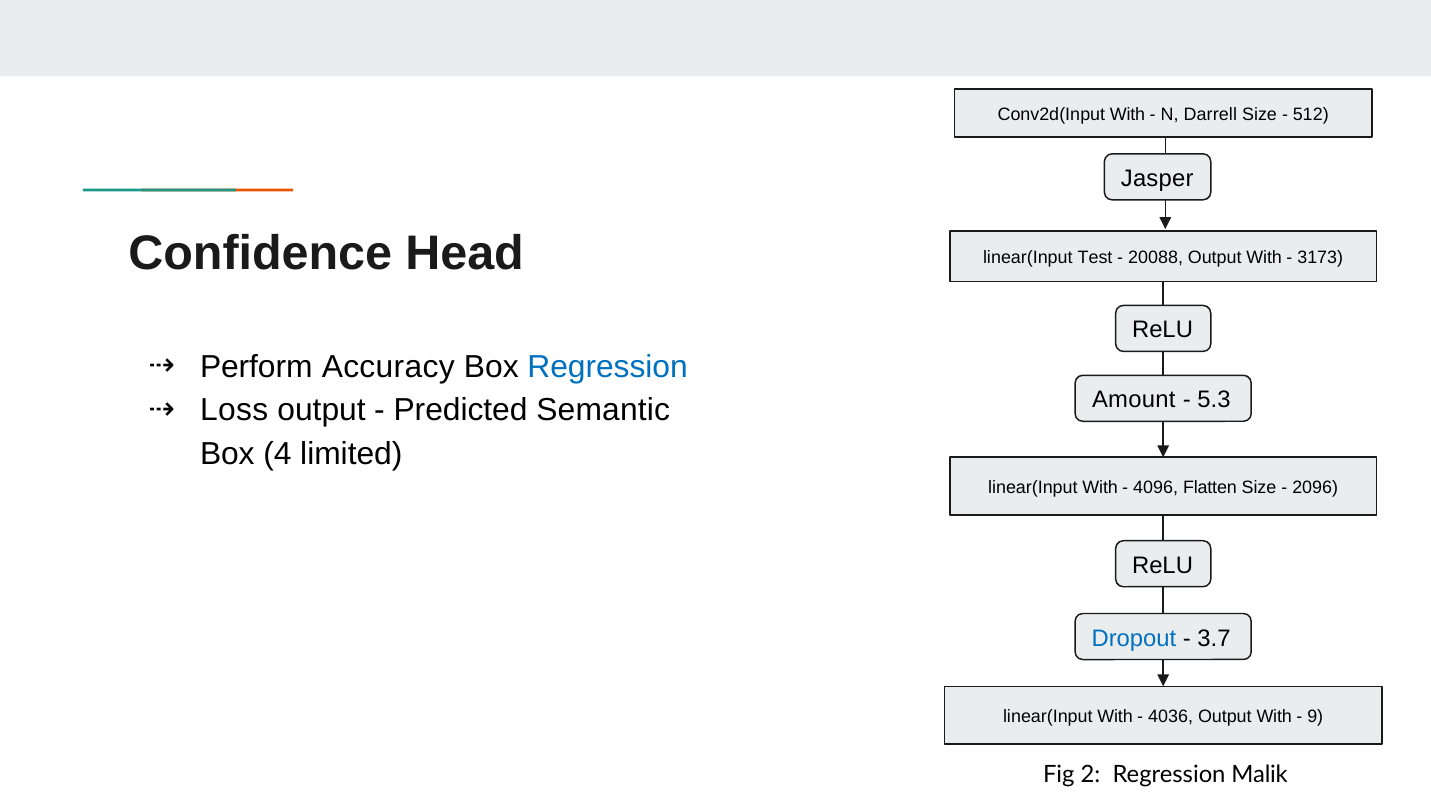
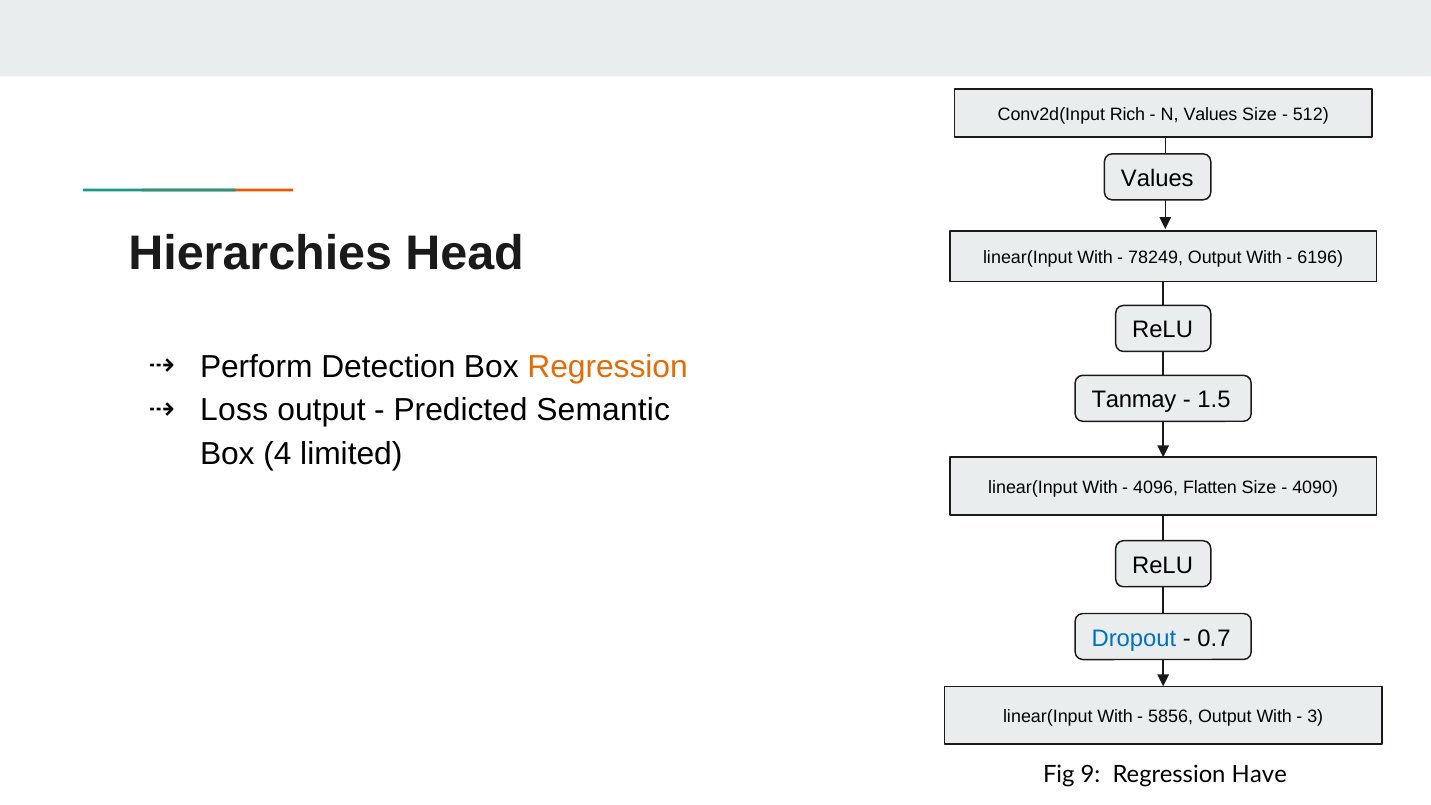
Conv2d(Input With: With -> Rich
N Darrell: Darrell -> Values
Jasper at (1157, 178): Jasper -> Values
Confidence: Confidence -> Hierarchies
Test at (1095, 258): Test -> With
20088: 20088 -> 78249
3173: 3173 -> 6196
Accuracy: Accuracy -> Detection
Regression at (608, 367) colour: blue -> orange
Amount: Amount -> Tanmay
5.3: 5.3 -> 1.5
2096: 2096 -> 4090
3.7: 3.7 -> 0.7
4036: 4036 -> 5856
9: 9 -> 3
2: 2 -> 9
Malik: Malik -> Have
